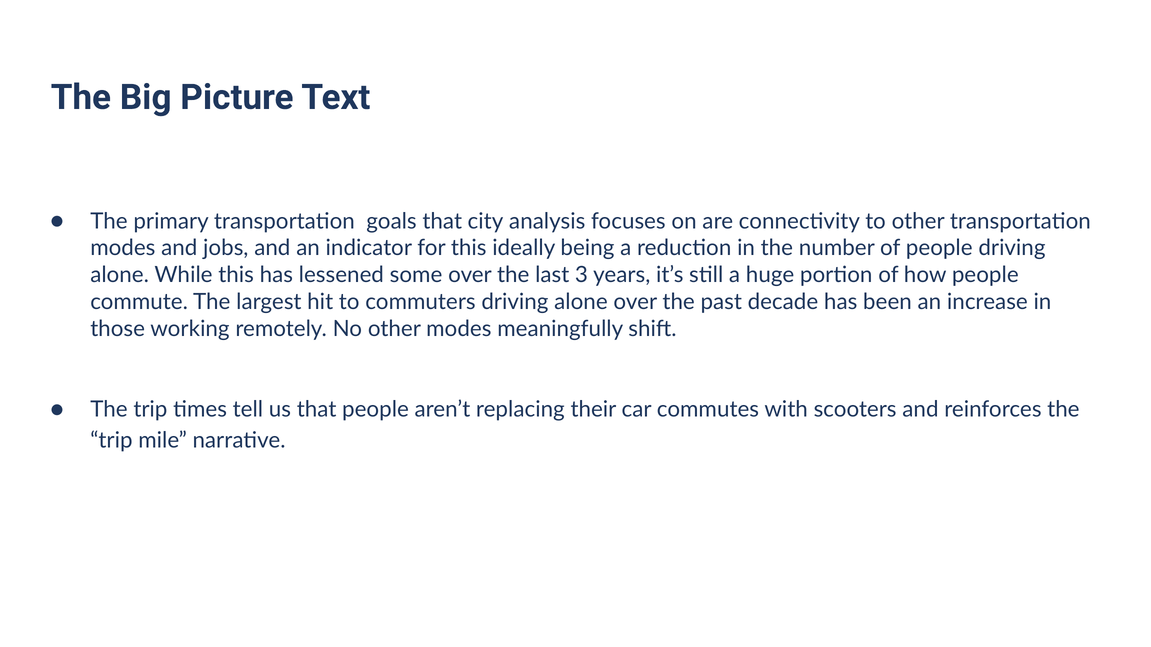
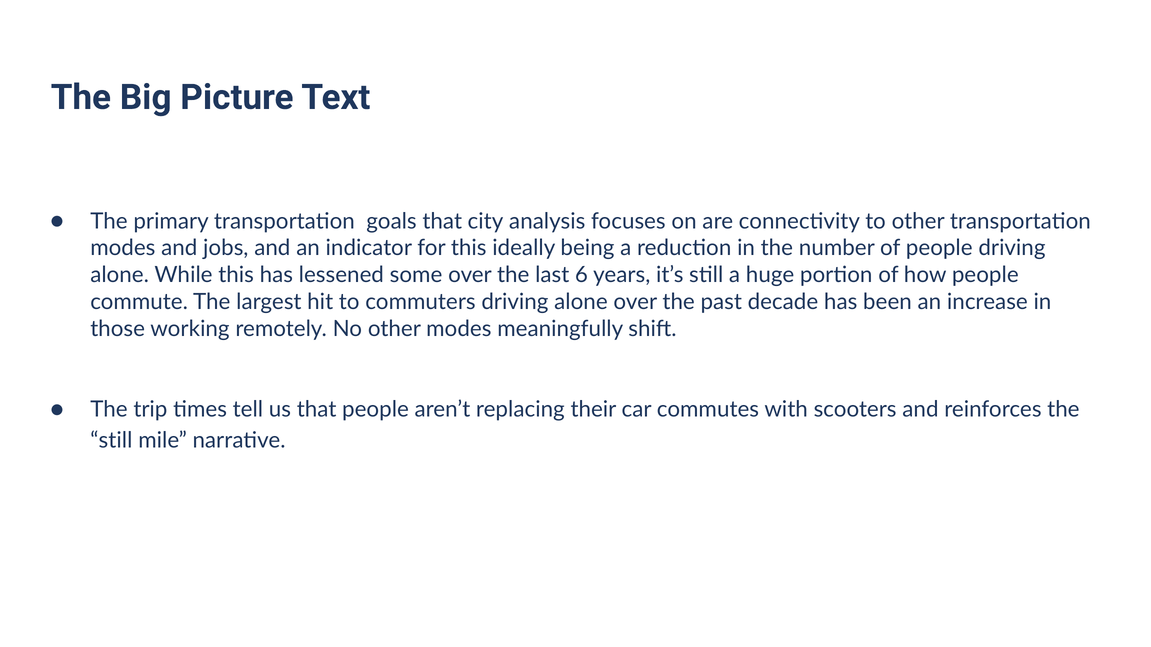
3: 3 -> 6
trip at (111, 441): trip -> still
